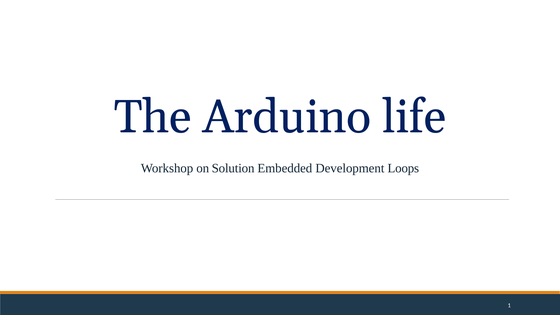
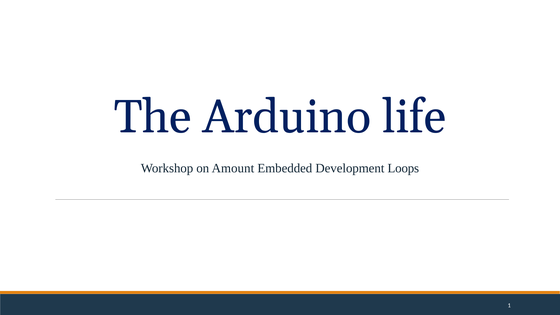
Solution: Solution -> Amount
